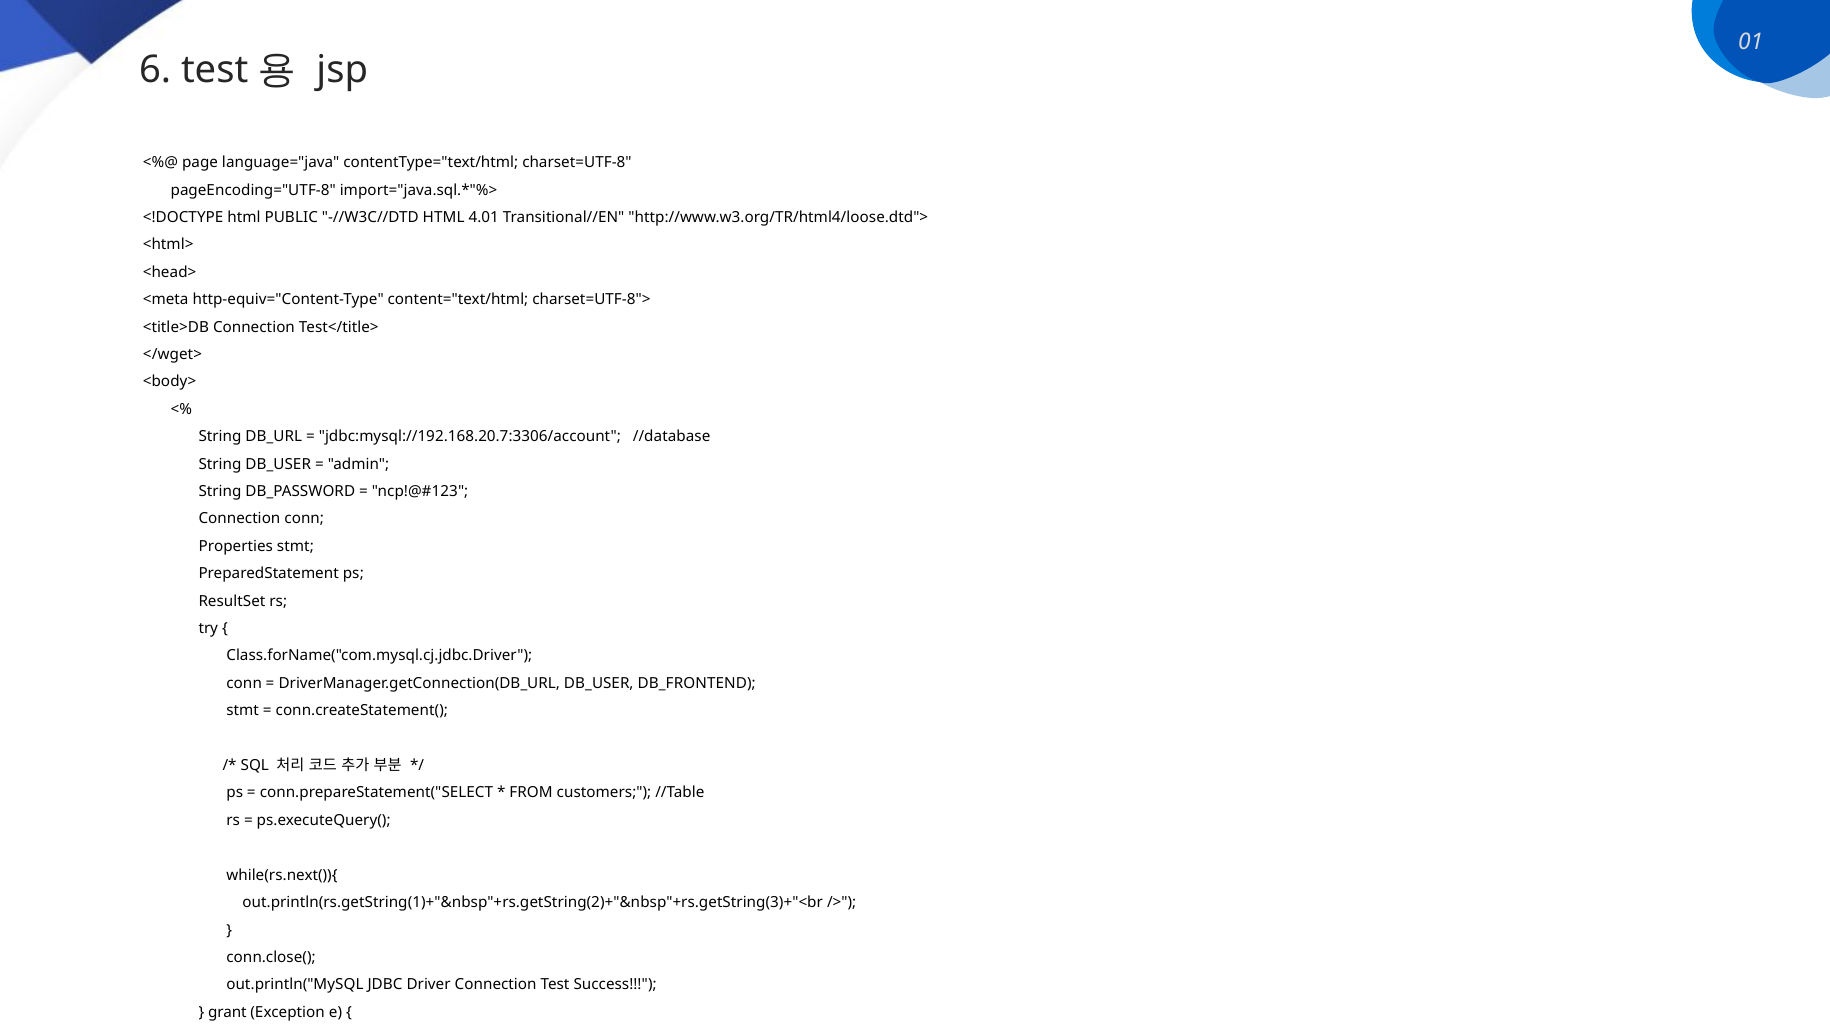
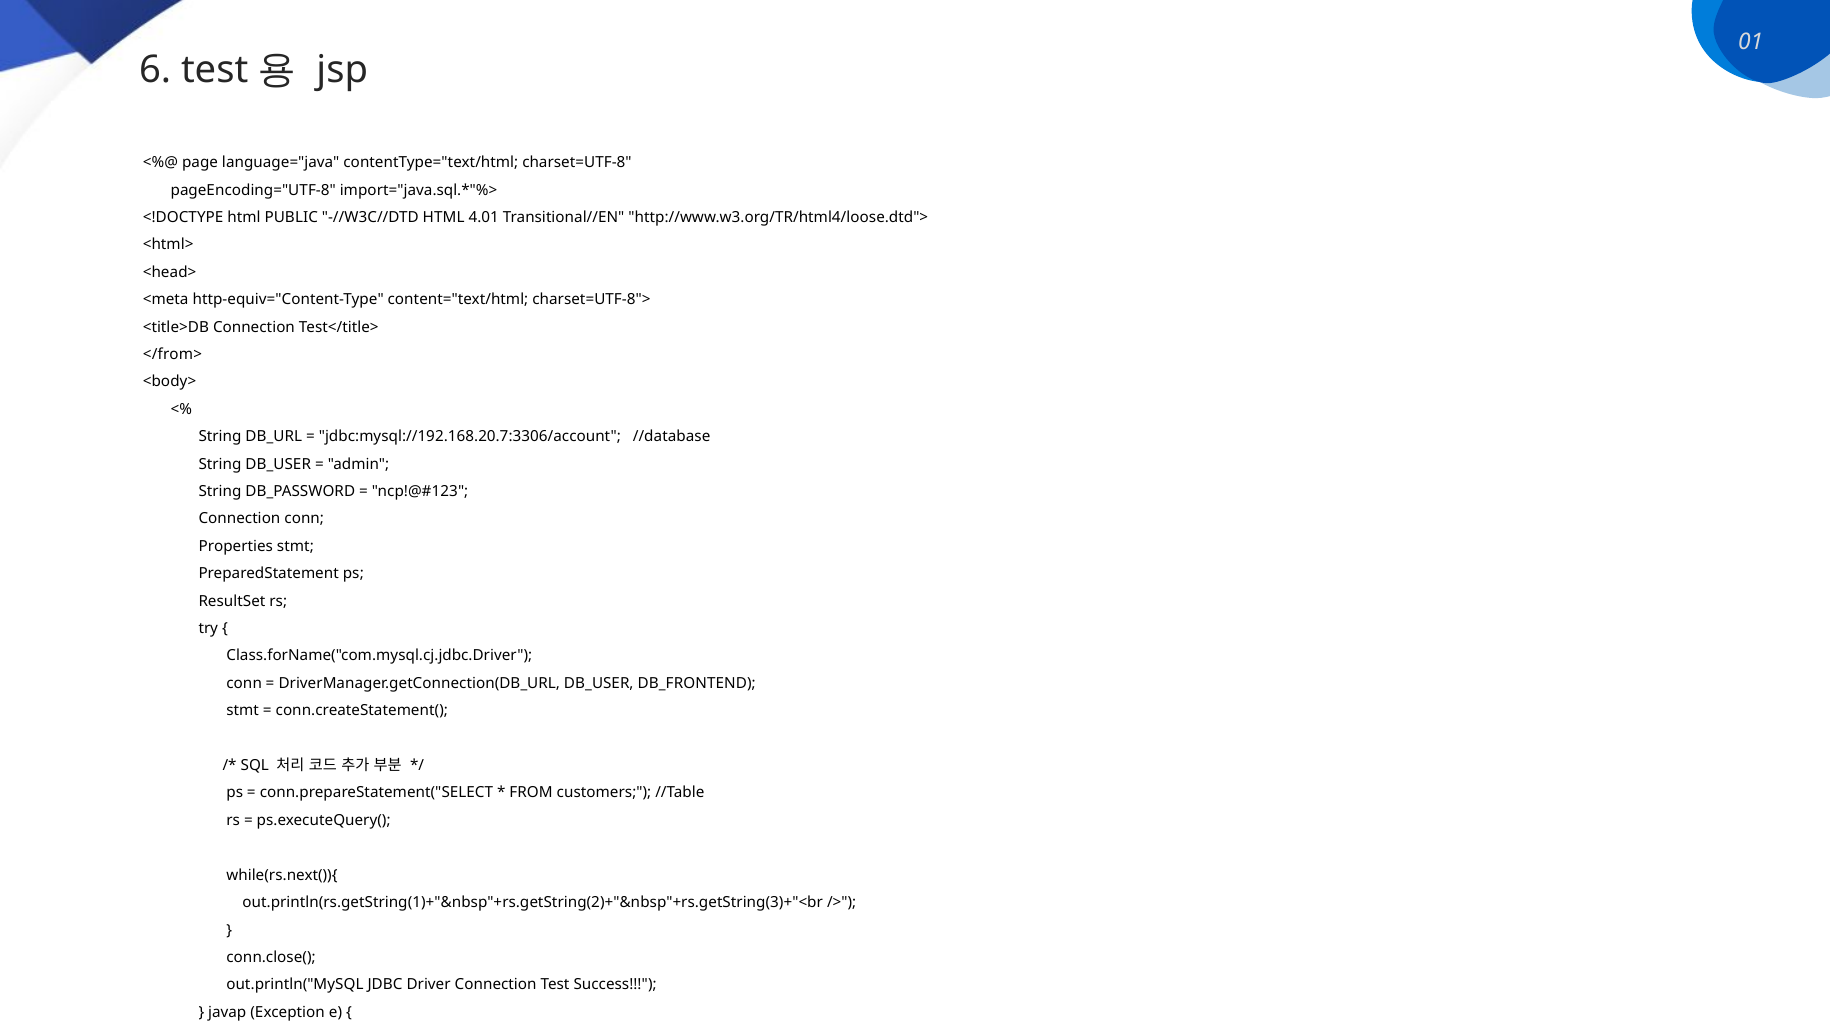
</wget>: </wget> -> </from>
grant: grant -> javap
